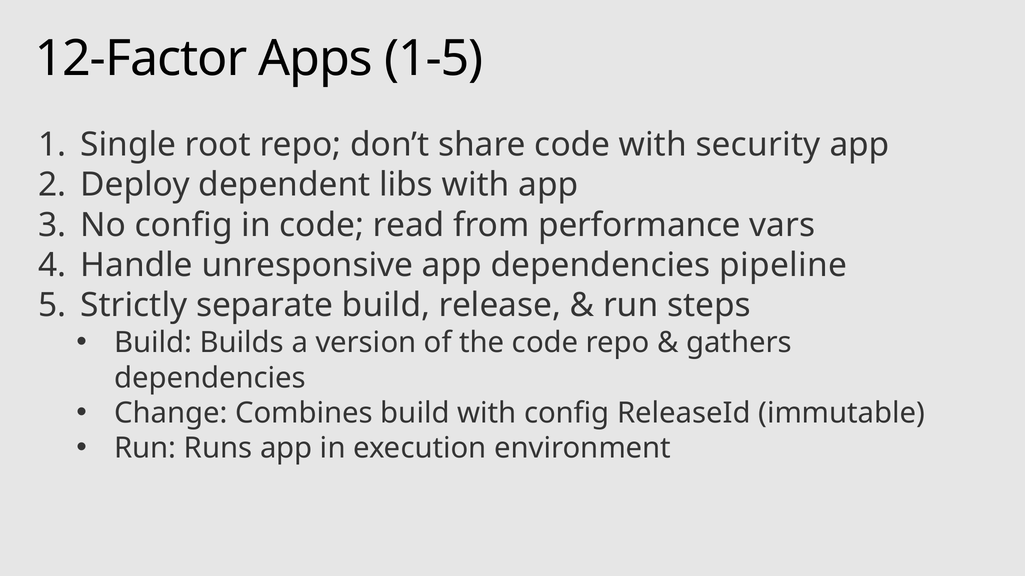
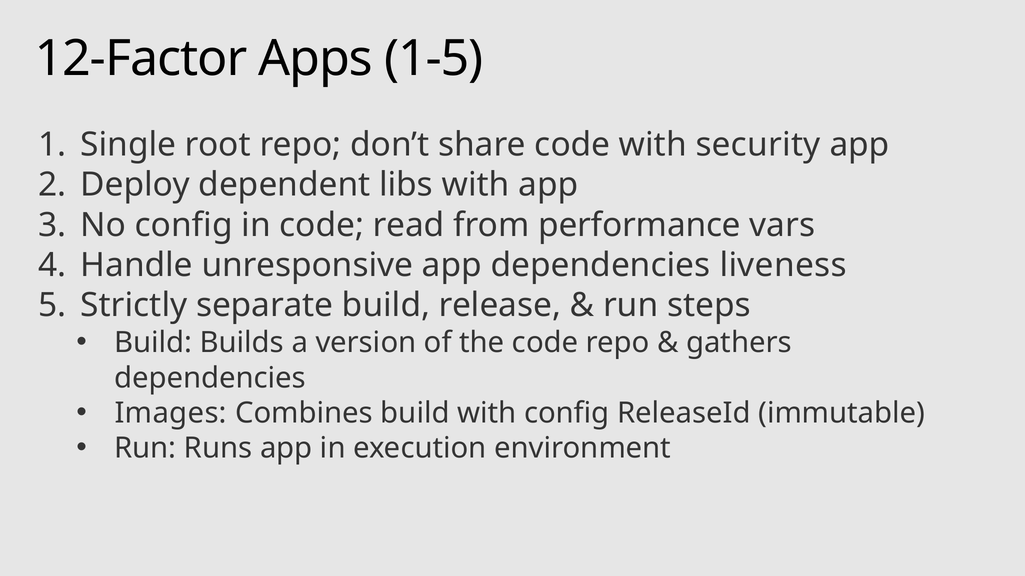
pipeline: pipeline -> liveness
Change: Change -> Images
